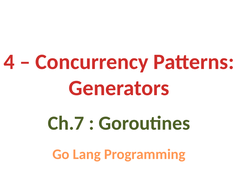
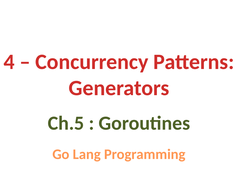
Ch.7: Ch.7 -> Ch.5
